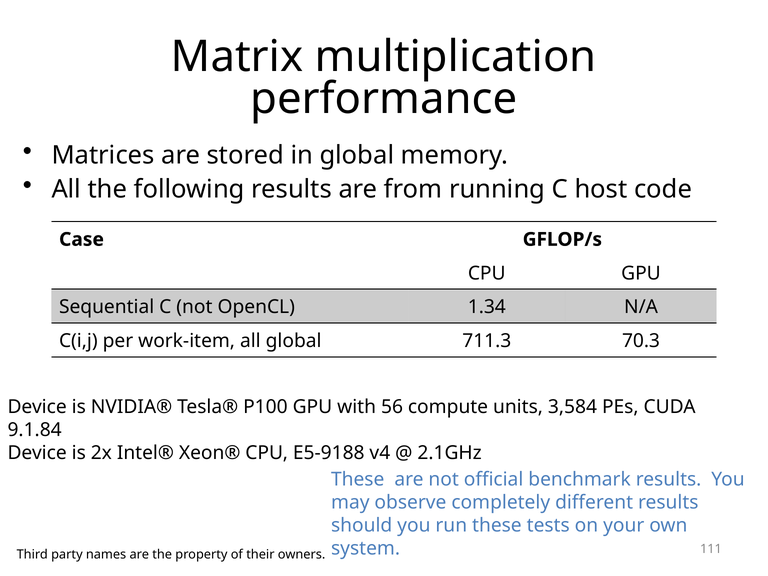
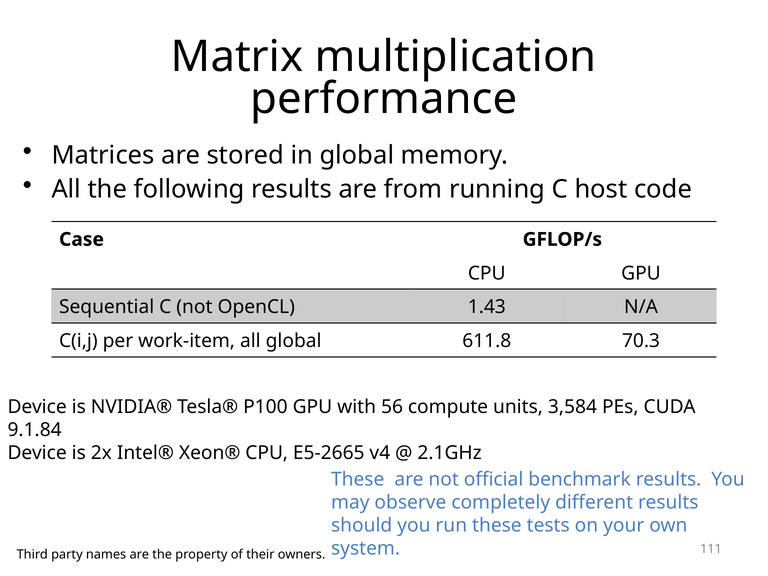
1.34: 1.34 -> 1.43
711.3: 711.3 -> 611.8
E5-9188: E5-9188 -> E5-2665
